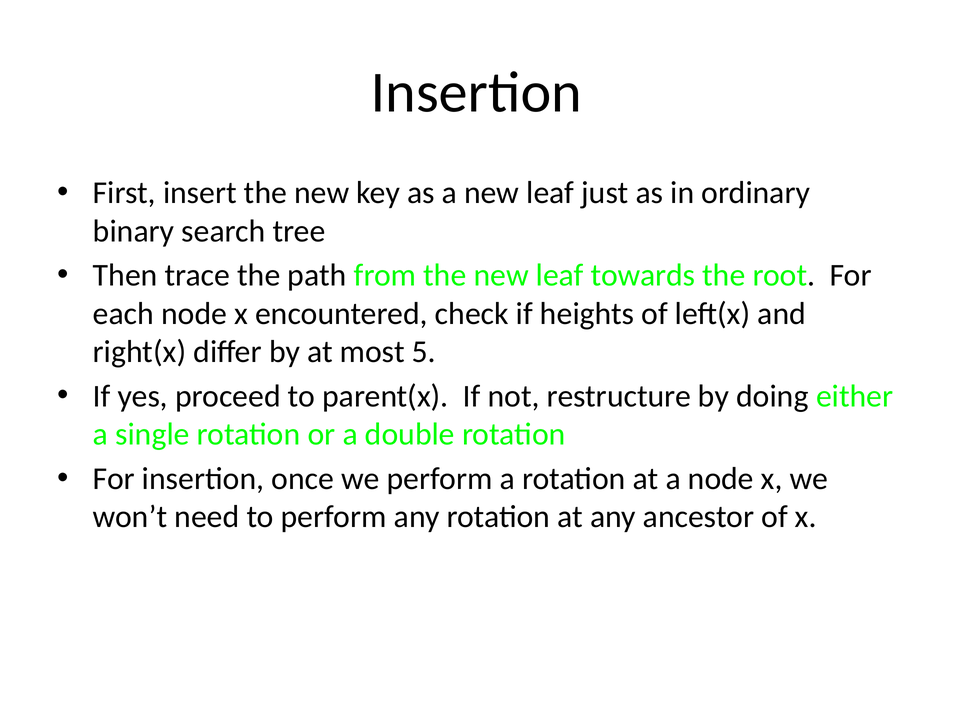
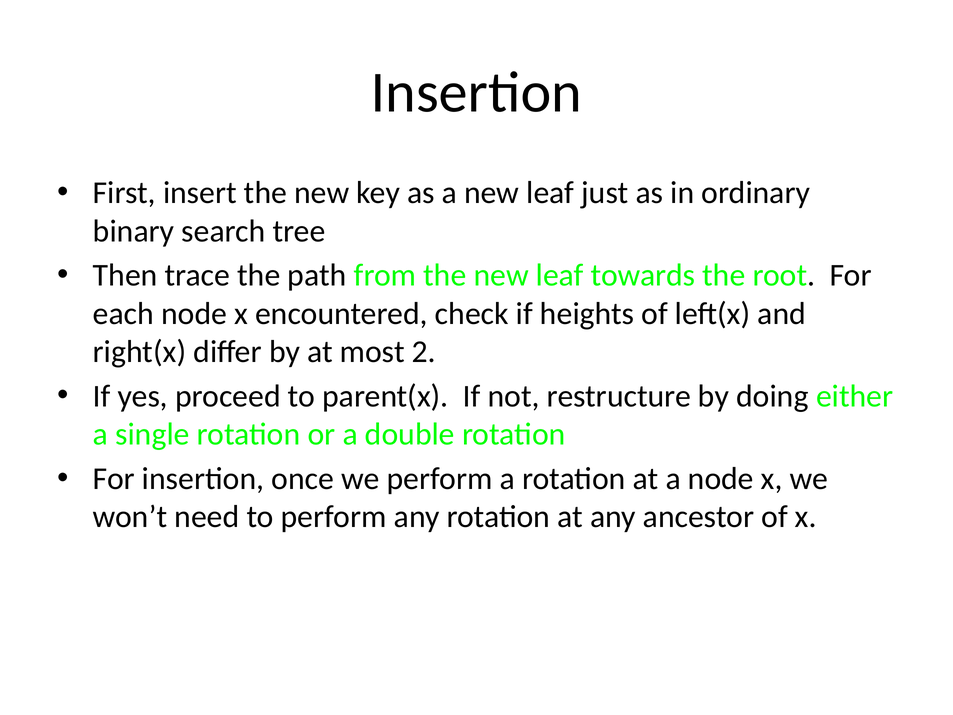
5: 5 -> 2
